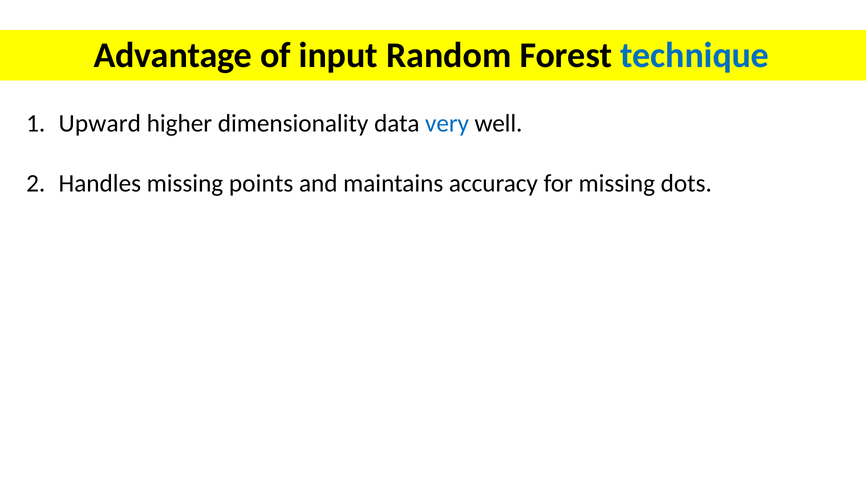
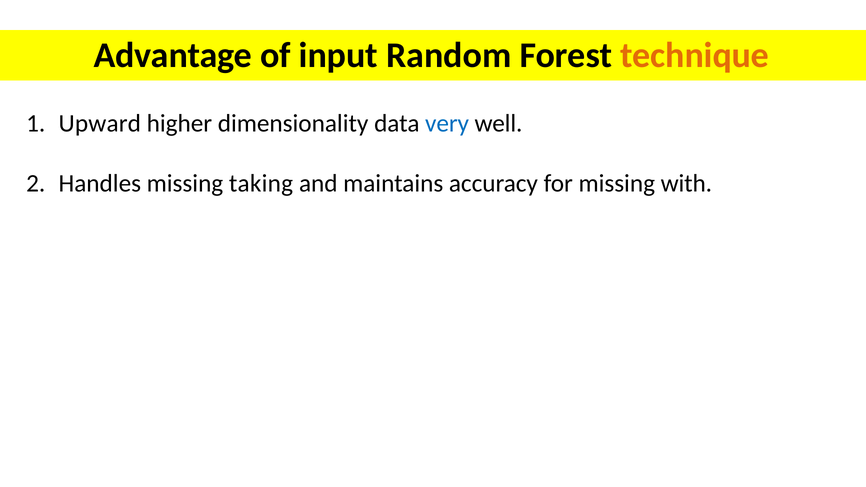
technique colour: blue -> orange
points: points -> taking
dots: dots -> with
